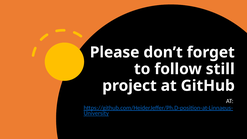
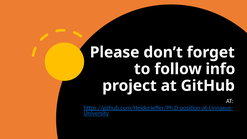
still: still -> info
